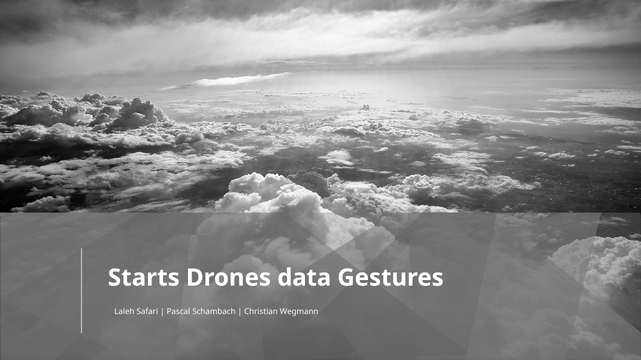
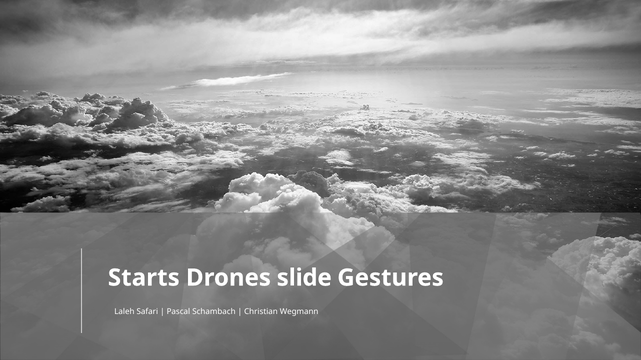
data: data -> slide
